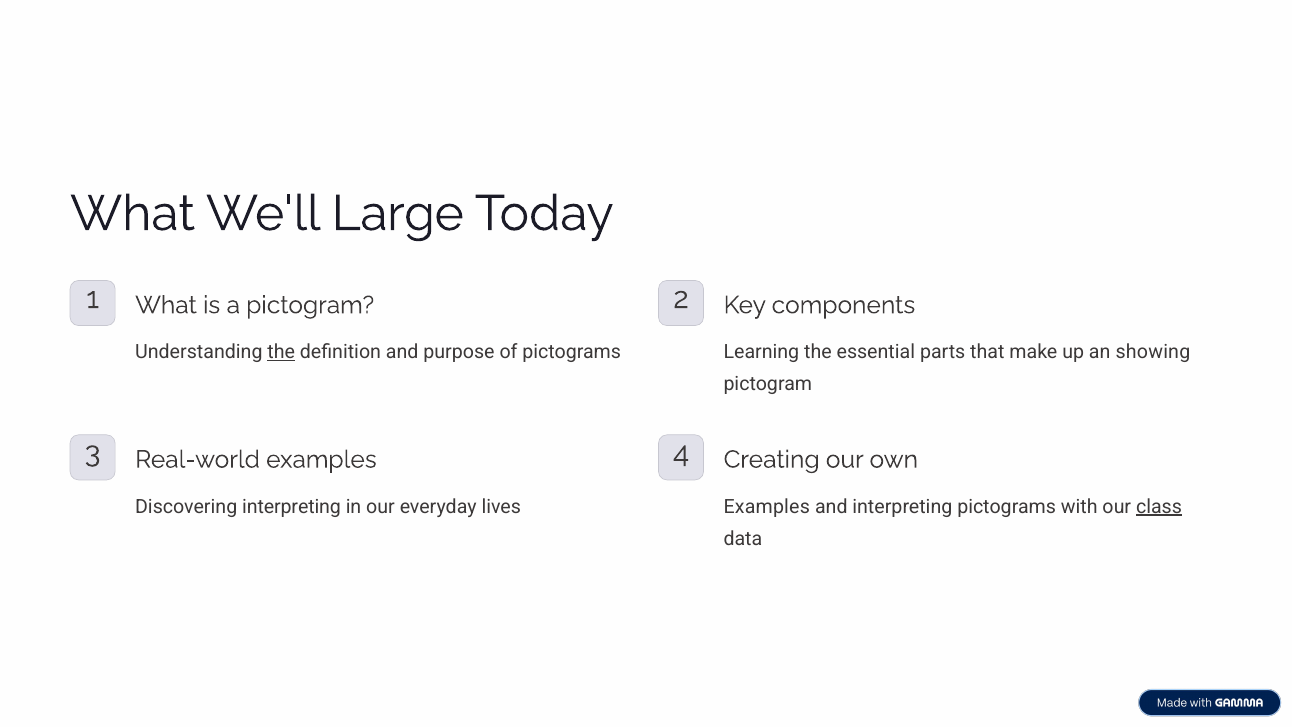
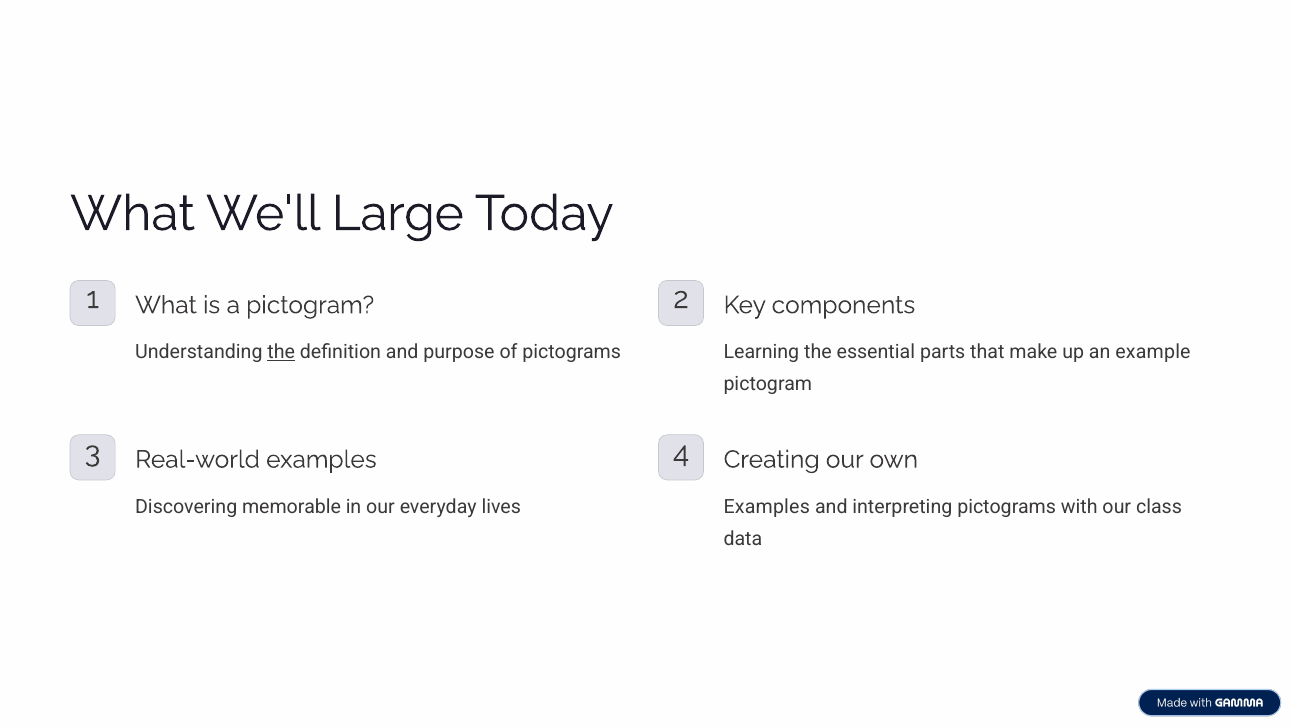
showing: showing -> example
Discovering interpreting: interpreting -> memorable
class underline: present -> none
